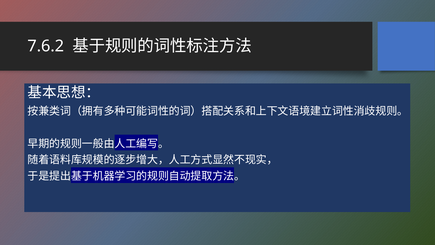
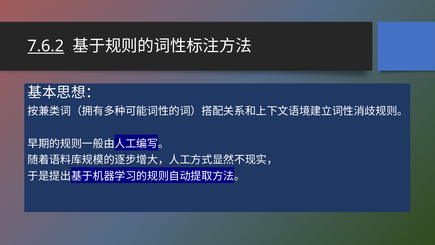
7.6.2 underline: none -> present
